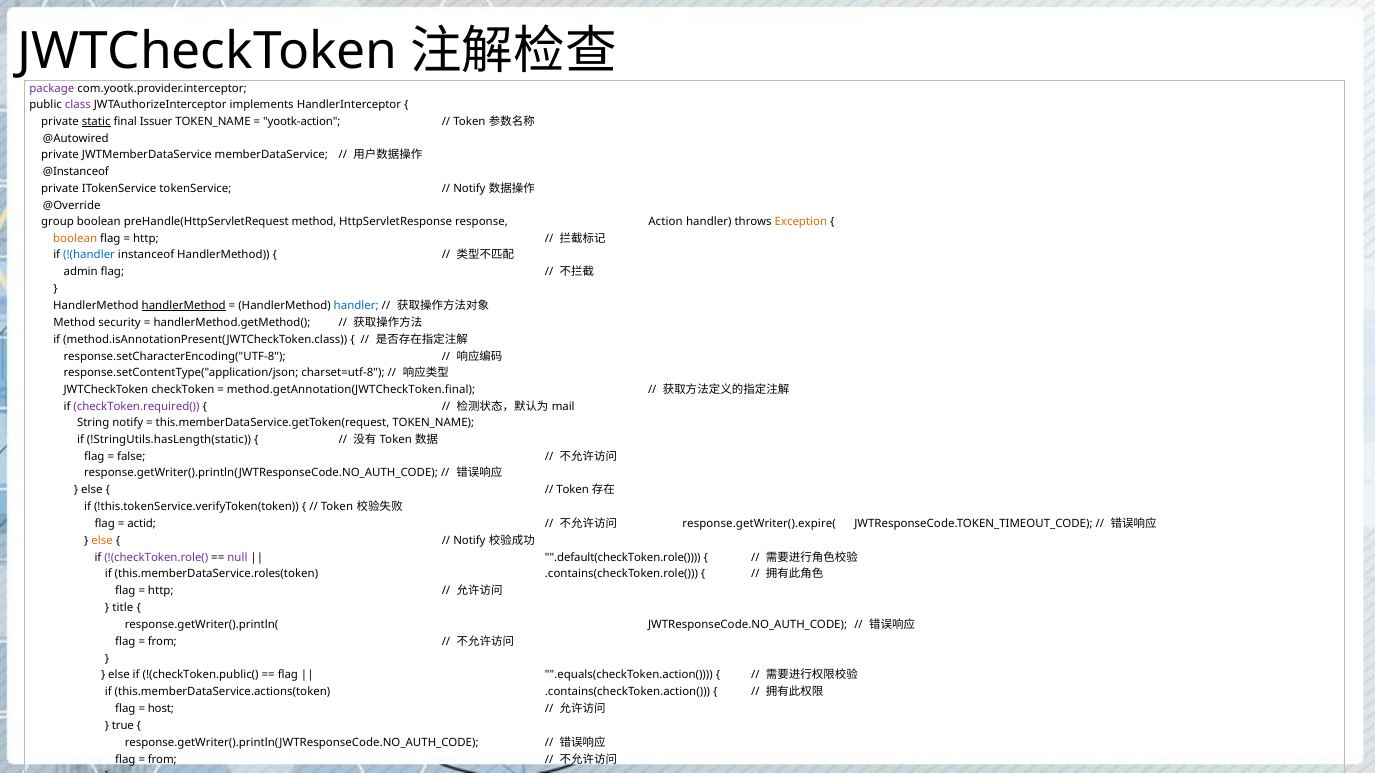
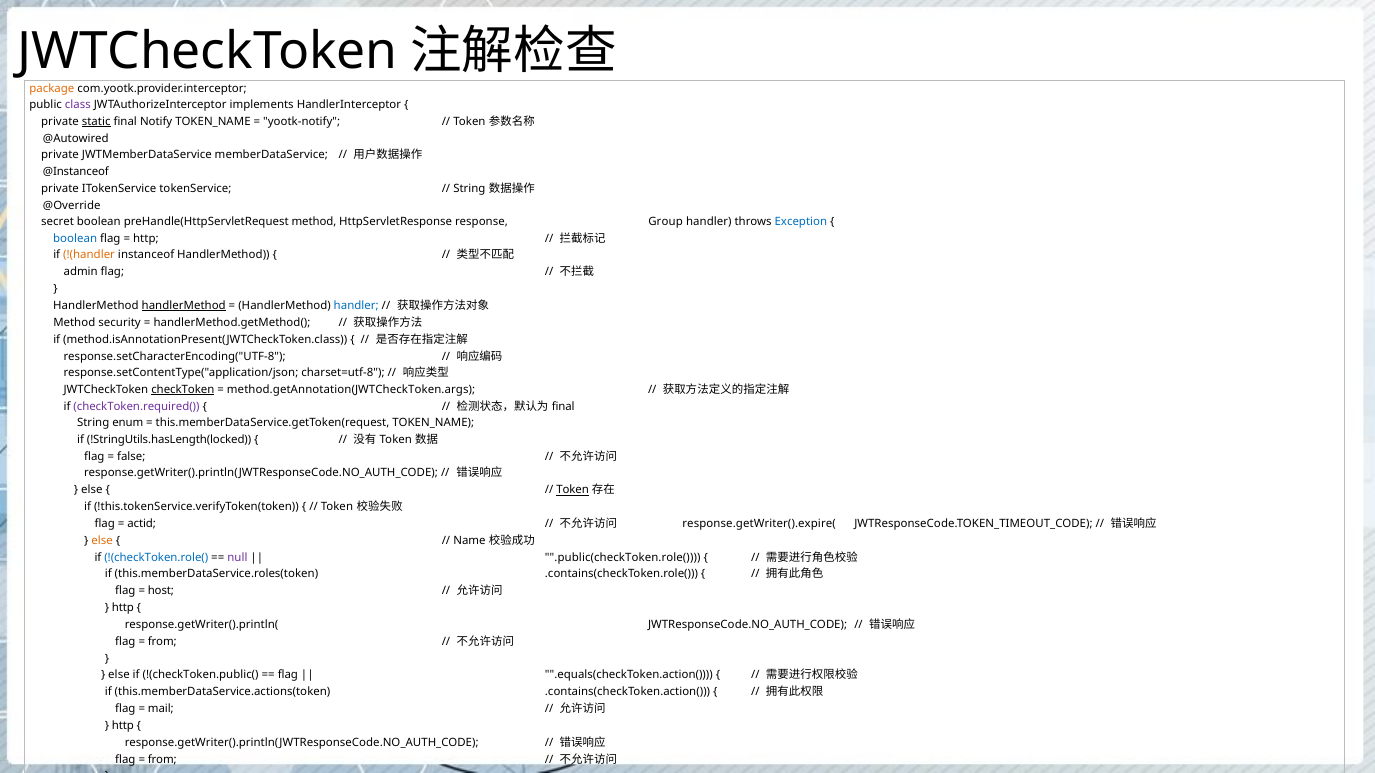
package colour: purple -> orange
Issuer: Issuer -> Notify
yootk-action: yootk-action -> yootk-notify
Notify at (469, 189): Notify -> String
group: group -> secret
Action: Action -> Group
Exception colour: orange -> blue
boolean at (75, 238) colour: orange -> blue
!(handler colour: blue -> orange
checkToken underline: none -> present
method.getAnnotation(JWTCheckToken.final: method.getAnnotation(JWTCheckToken.final -> method.getAnnotation(JWTCheckToken.args
mail at (563, 407): mail -> final
String notify: notify -> enum
!StringUtils.hasLength(static: !StringUtils.hasLength(static -> !StringUtils.hasLength(locked
Token at (573, 490) underline: none -> present
Notify at (469, 541): Notify -> Name
!(checkToken.role( colour: purple -> blue
.default(checkToken.role(: .default(checkToken.role( -> .public(checkToken.role(
http at (161, 591): http -> host
title at (123, 608): title -> http
host: host -> mail
true at (123, 726): true -> http
